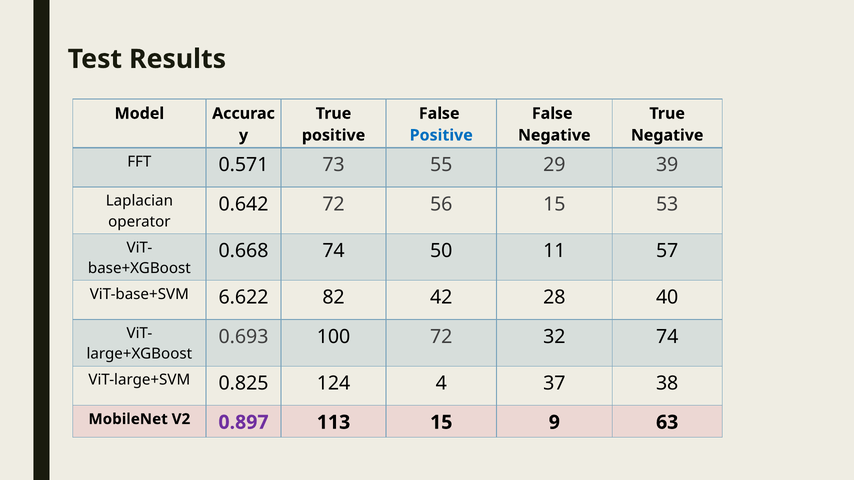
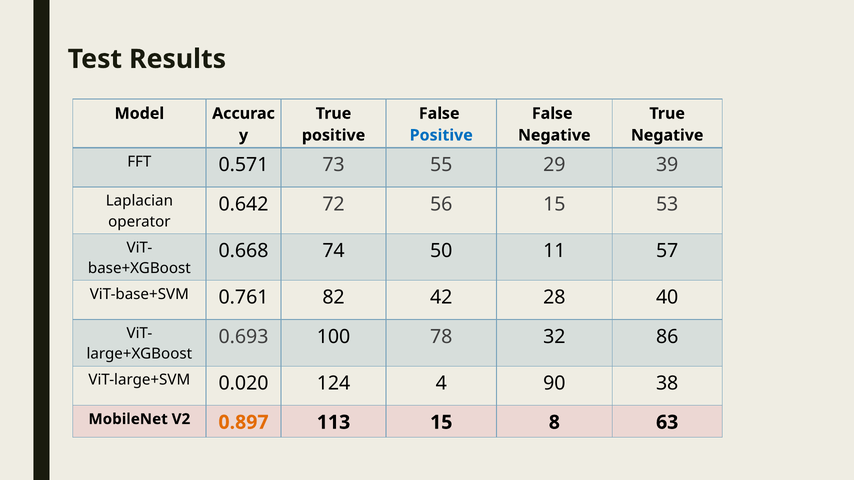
6.622: 6.622 -> 0.761
100 72: 72 -> 78
32 74: 74 -> 86
0.825: 0.825 -> 0.020
37: 37 -> 90
0.897 colour: purple -> orange
9: 9 -> 8
